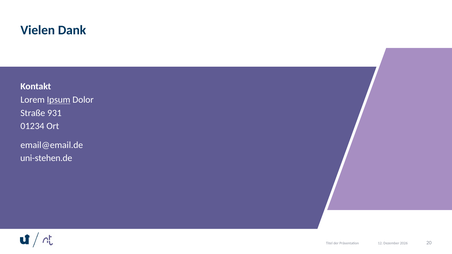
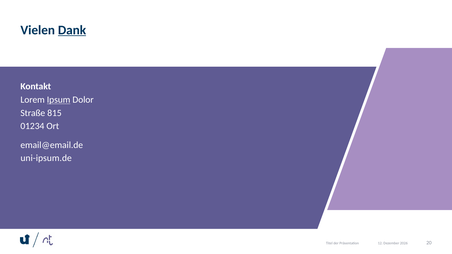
Dank underline: none -> present
931: 931 -> 815
uni-stehen.de: uni-stehen.de -> uni-ipsum.de
